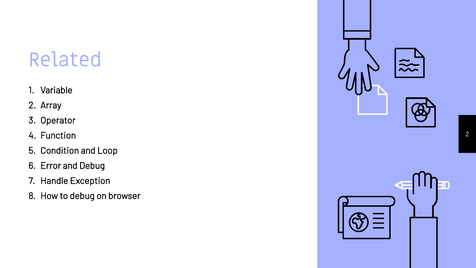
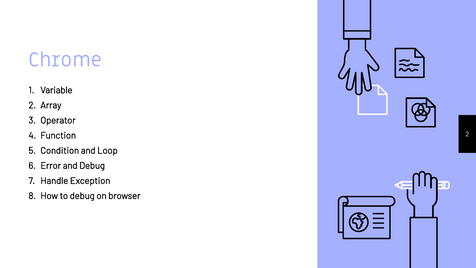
Related: Related -> Chrome
